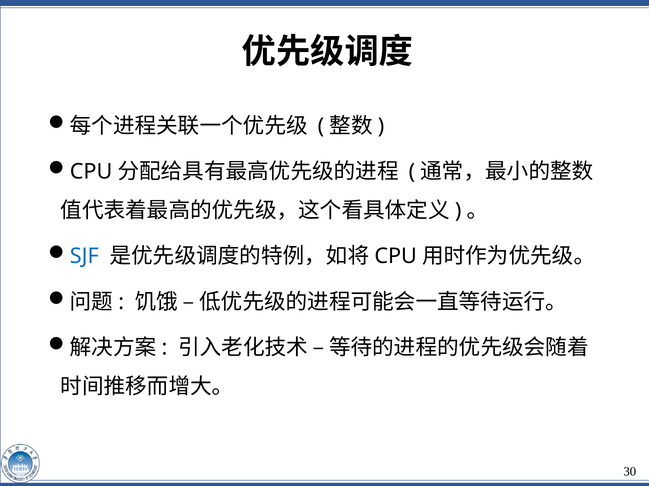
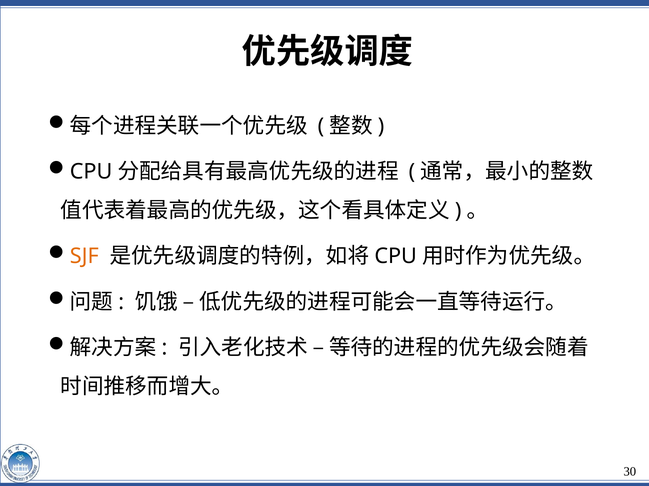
SJF colour: blue -> orange
